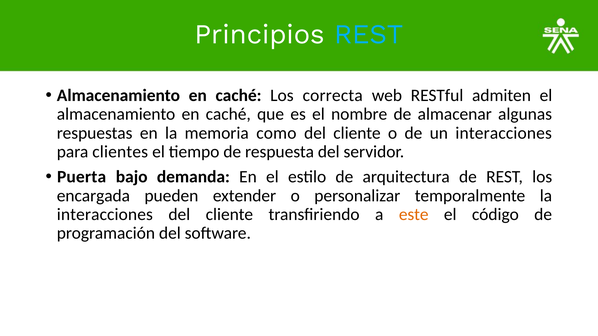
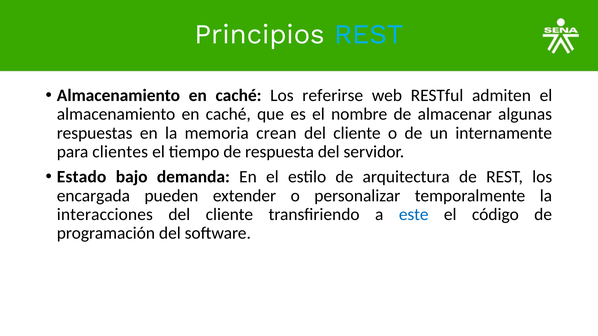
correcta: correcta -> referirse
como: como -> crean
un interacciones: interacciones -> internamente
Puerta: Puerta -> Estado
este colour: orange -> blue
